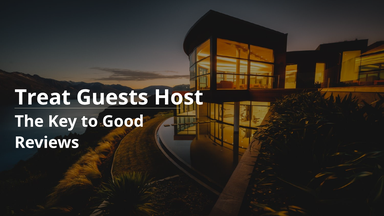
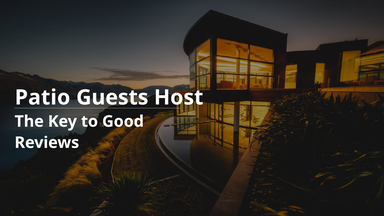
Treat: Treat -> Patio
